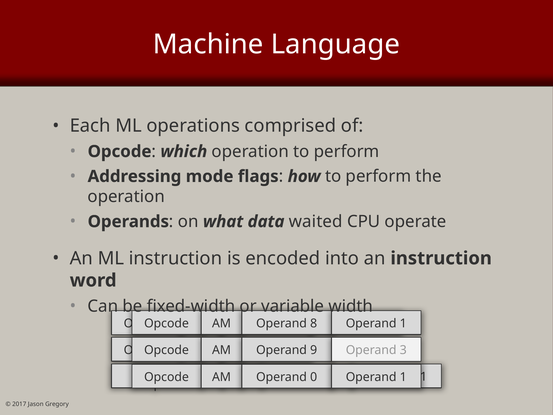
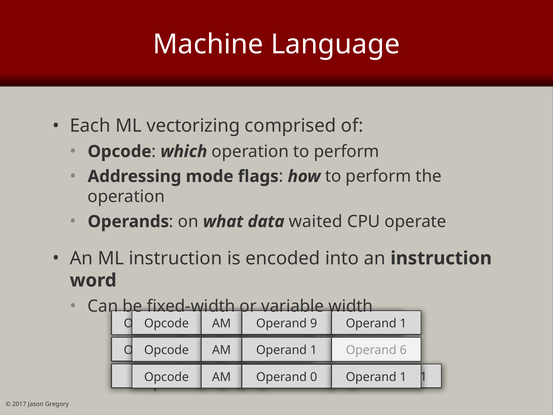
operations: operations -> vectorizing
8: 8 -> 9
9 at (314, 350): 9 -> 1
3: 3 -> 6
